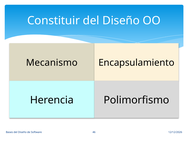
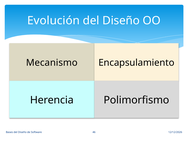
Constituir: Constituir -> Evolución
